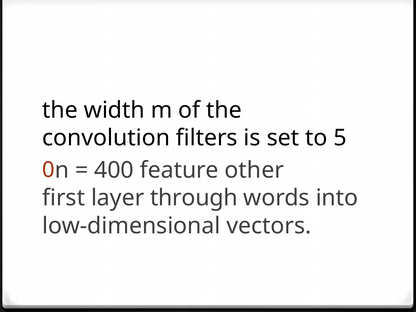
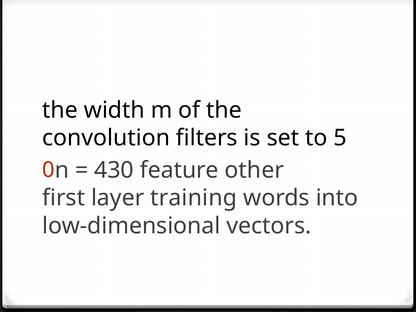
400: 400 -> 430
through: through -> training
